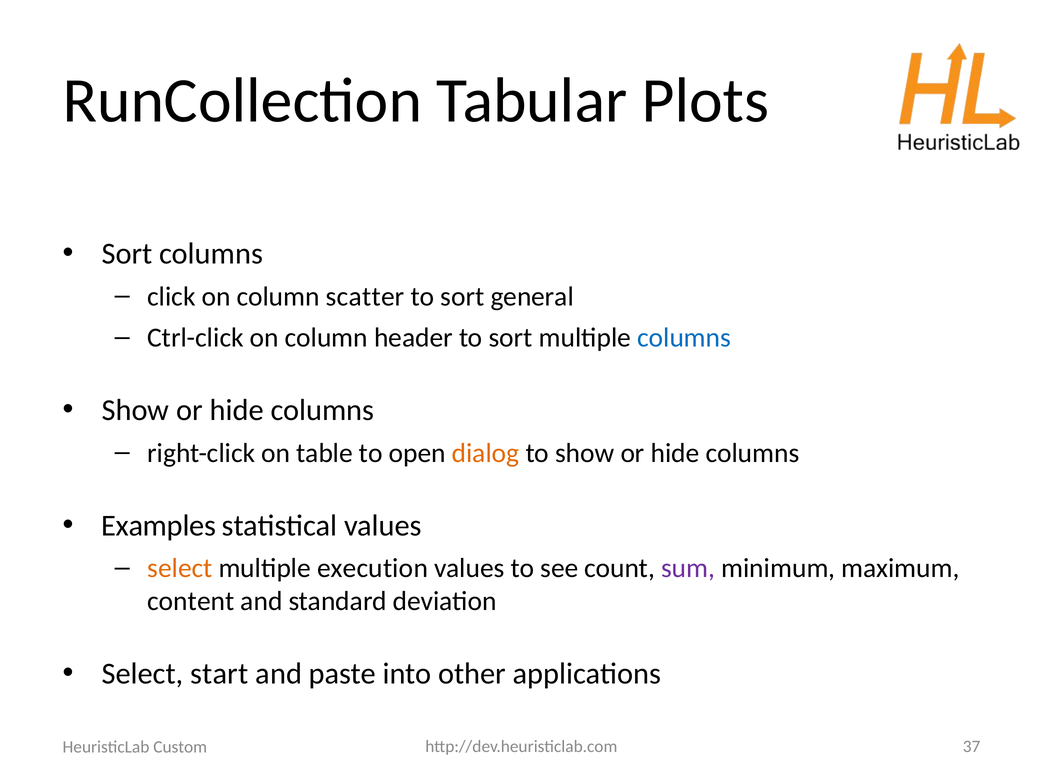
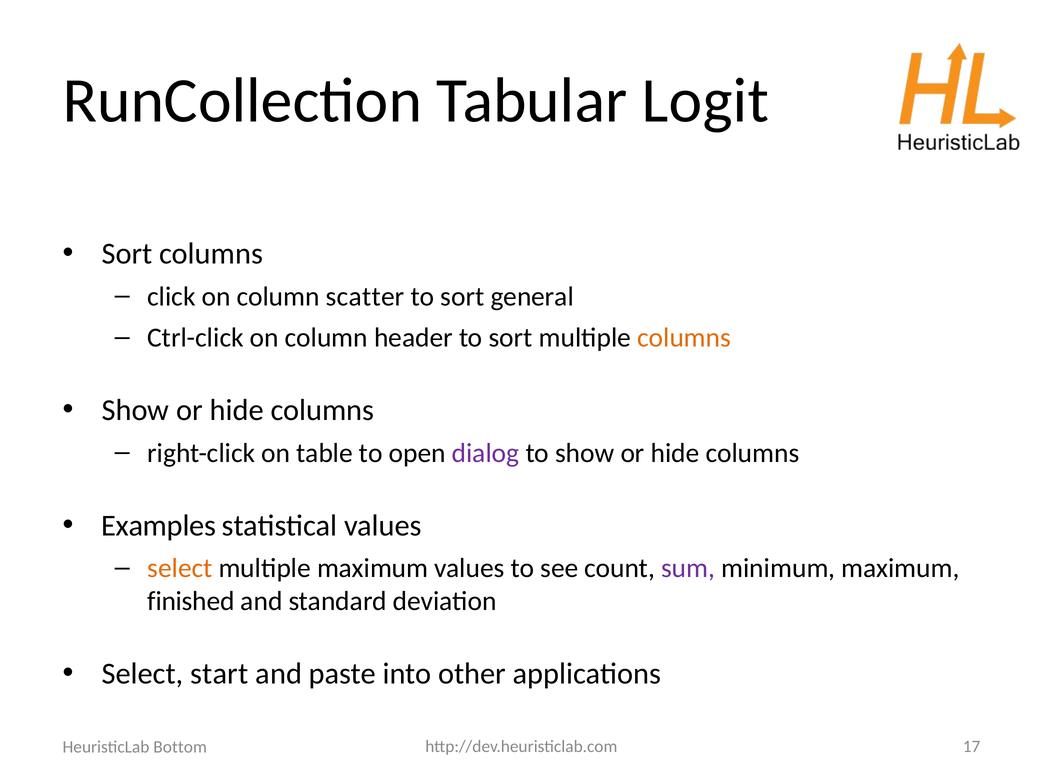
Plots: Plots -> Logit
columns at (684, 338) colour: blue -> orange
dialog colour: orange -> purple
multiple execution: execution -> maximum
content: content -> finished
37: 37 -> 17
Custom: Custom -> Bottom
